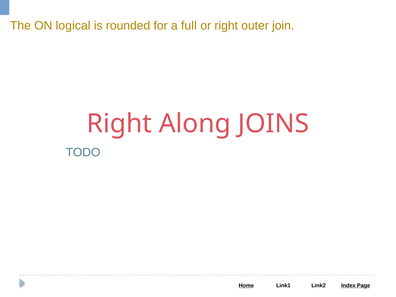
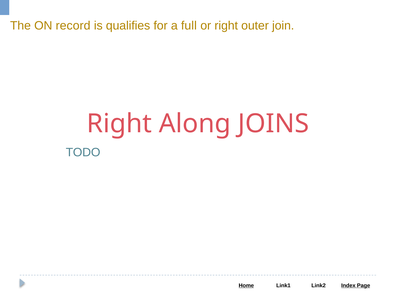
logical: logical -> record
rounded: rounded -> qualifies
